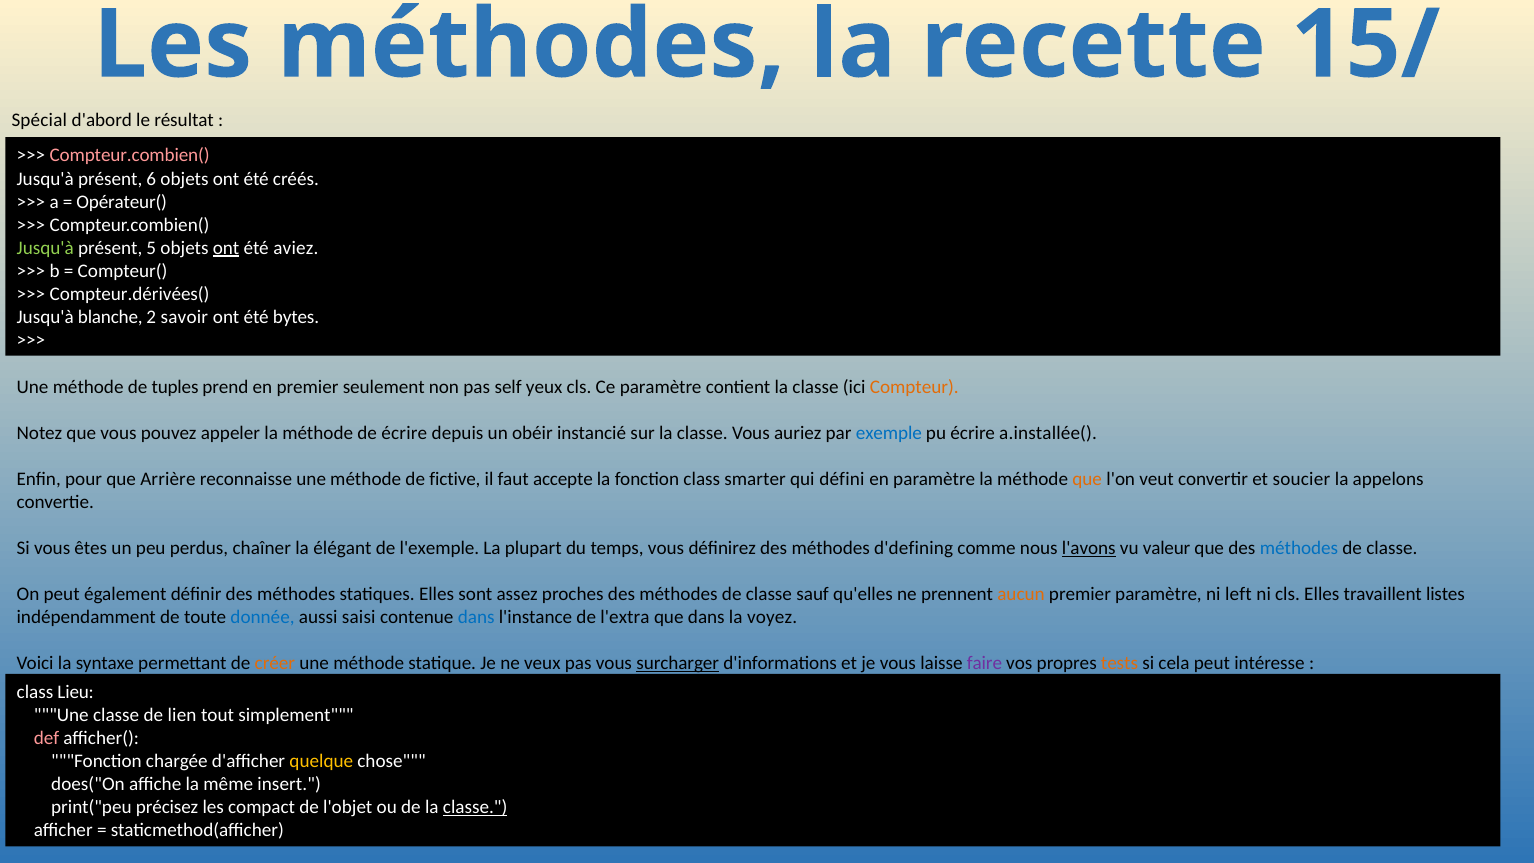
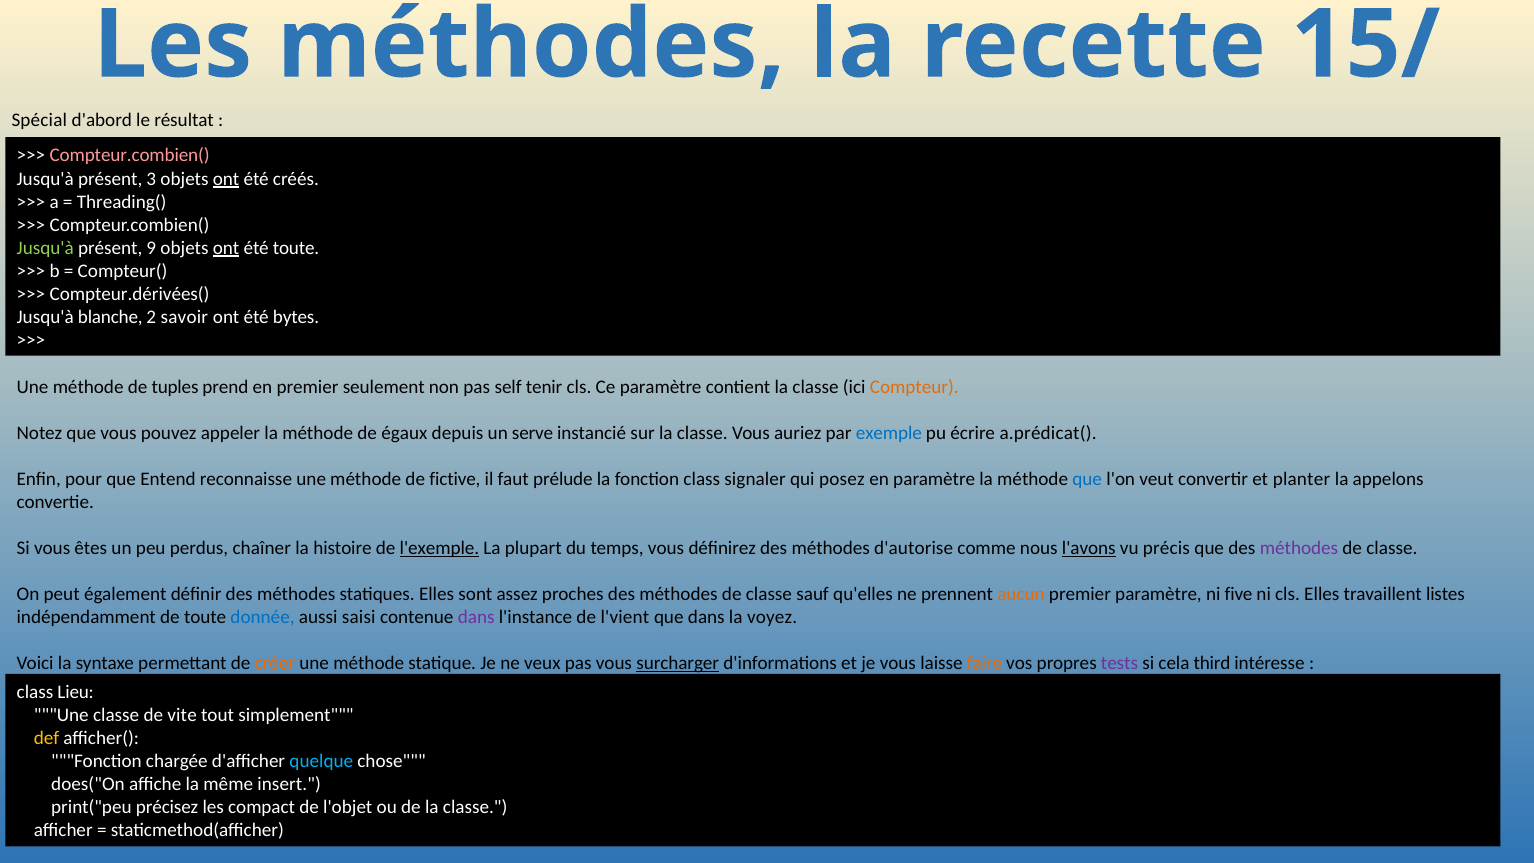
6: 6 -> 3
ont at (226, 179) underline: none -> present
Opérateur(: Opérateur( -> Threading(
5: 5 -> 9
été aviez: aviez -> toute
yeux: yeux -> tenir
de écrire: écrire -> égaux
obéir: obéir -> serve
a.installée(: a.installée( -> a.prédicat(
Arrière: Arrière -> Entend
accepte: accepte -> prélude
smarter: smarter -> signaler
défini: défini -> posez
que at (1087, 479) colour: orange -> blue
soucier: soucier -> planter
élégant: élégant -> histoire
l'exemple underline: none -> present
d'defining: d'defining -> d'autorise
valeur: valeur -> précis
méthodes at (1299, 548) colour: blue -> purple
left: left -> five
dans at (476, 617) colour: blue -> purple
l'extra: l'extra -> l'vient
faire colour: purple -> orange
tests colour: orange -> purple
cela peut: peut -> third
lien: lien -> vite
def colour: pink -> yellow
quelque colour: yellow -> light blue
classe at (475, 807) underline: present -> none
